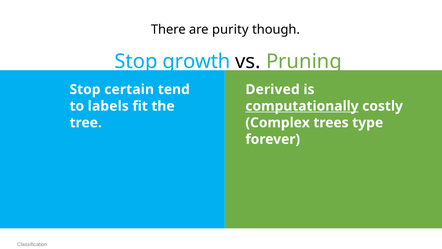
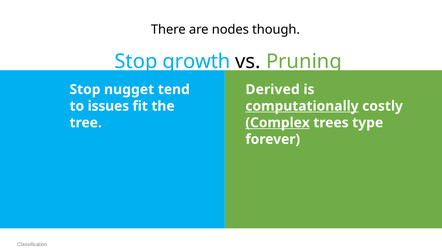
purity: purity -> nodes
certain: certain -> nugget
labels: labels -> issues
Complex underline: none -> present
